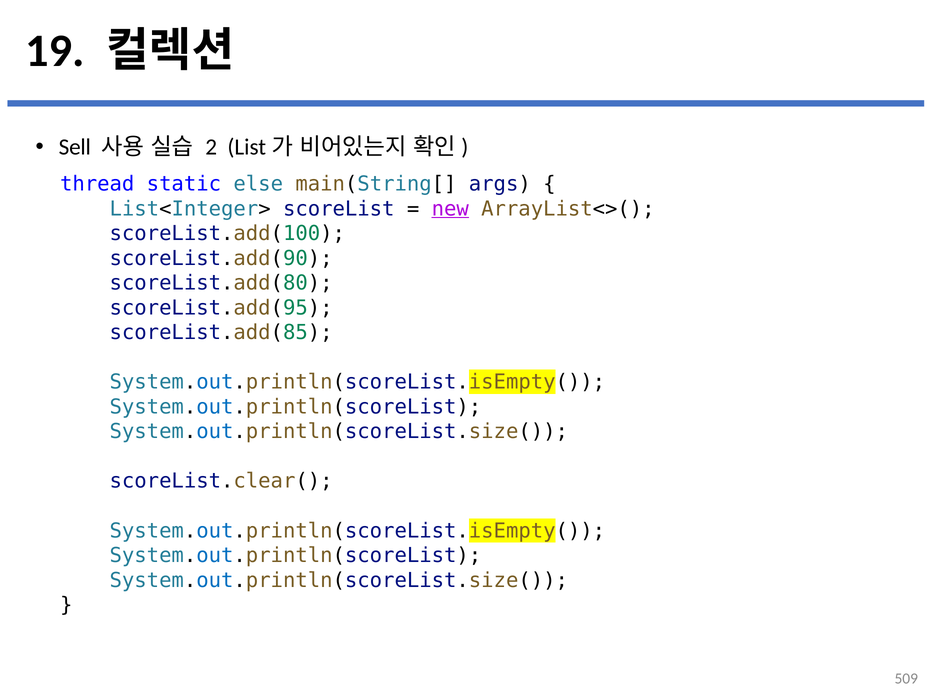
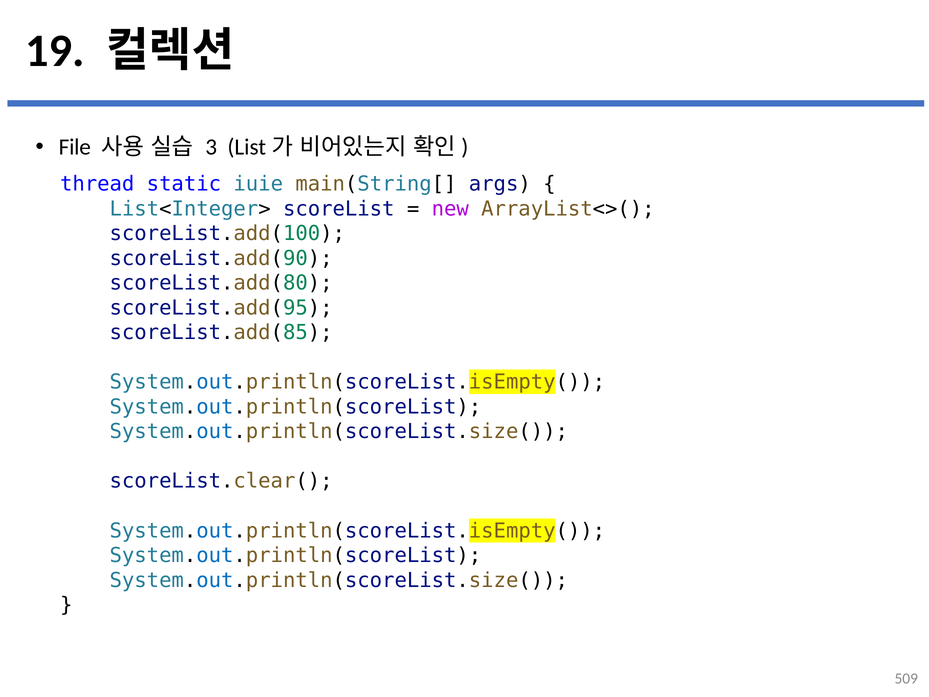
Sell: Sell -> File
2: 2 -> 3
else: else -> iuie
new underline: present -> none
